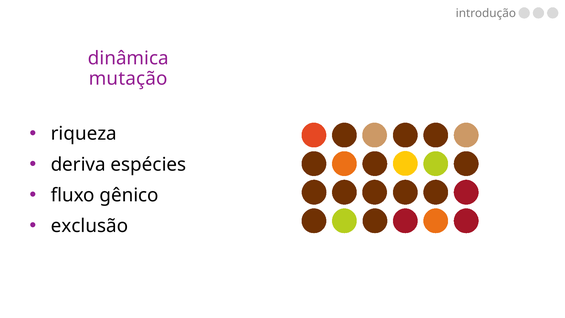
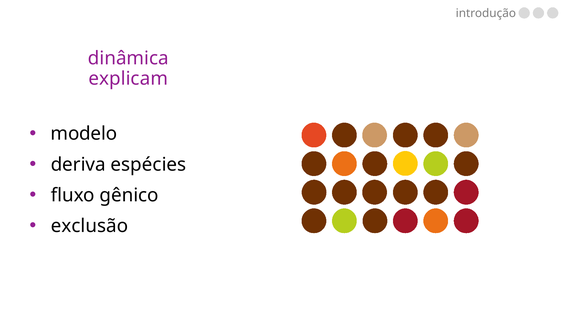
mutação: mutação -> explicam
riqueza: riqueza -> modelo
